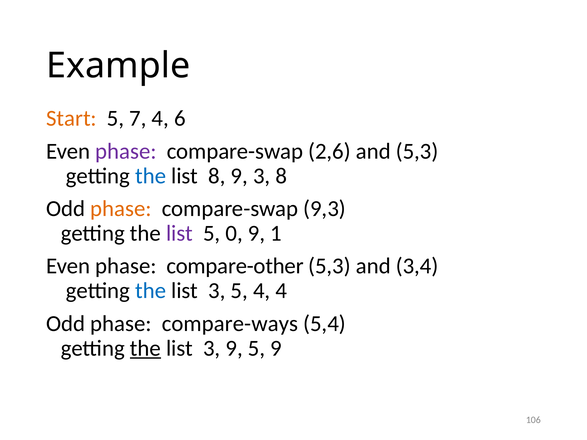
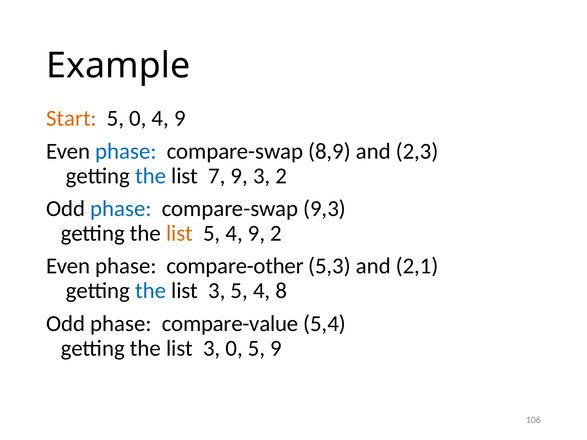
5 7: 7 -> 0
6 at (180, 118): 6 -> 9
phase at (126, 151) colour: purple -> blue
2,6: 2,6 -> 8,9
and 5,3: 5,3 -> 2,3
list 8: 8 -> 7
3 8: 8 -> 2
phase at (121, 209) colour: orange -> blue
list at (179, 233) colour: purple -> orange
0 at (234, 233): 0 -> 4
9 1: 1 -> 2
3,4: 3,4 -> 2,1
4 4: 4 -> 8
compare-ways: compare-ways -> compare-value
the at (145, 348) underline: present -> none
3 9: 9 -> 0
